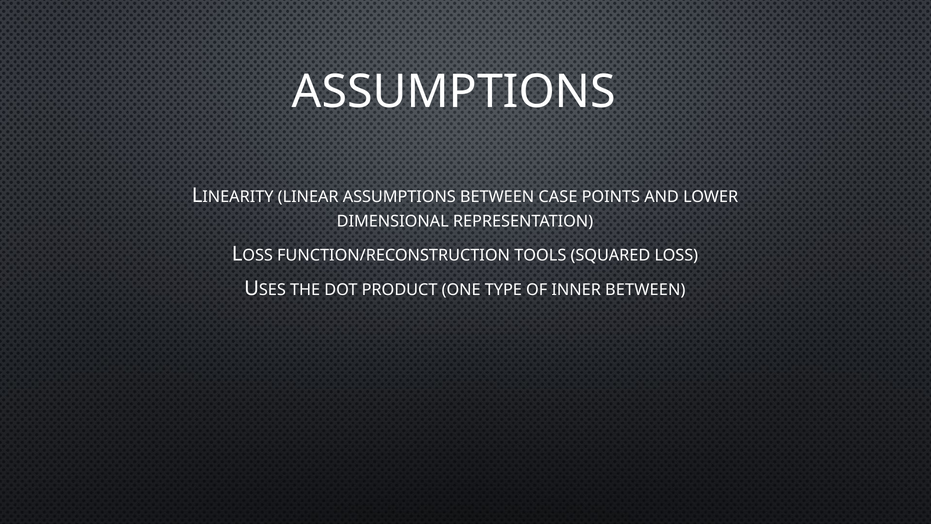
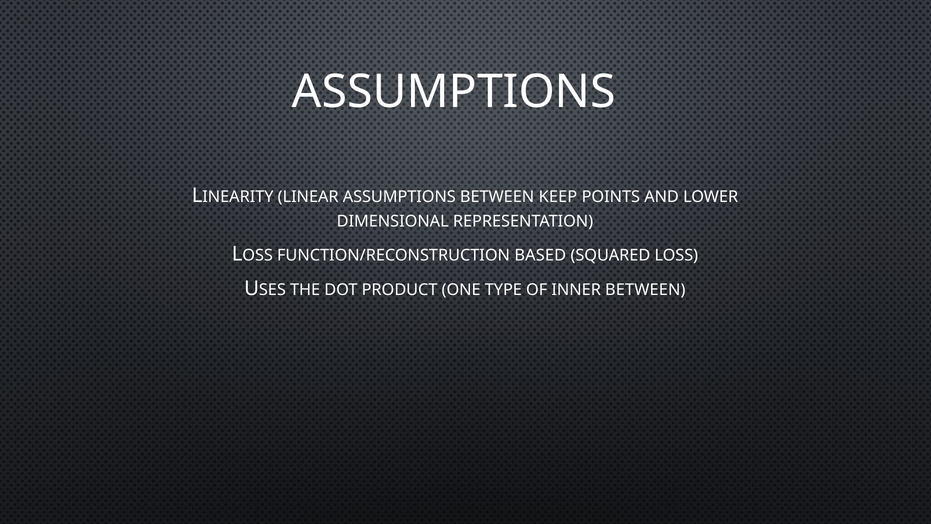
CASE: CASE -> KEEP
TOOLS: TOOLS -> BASED
